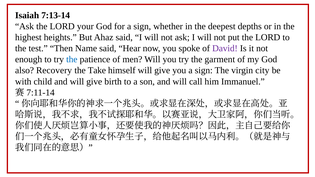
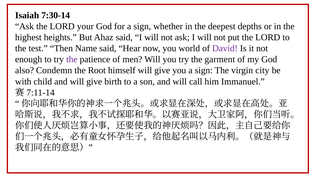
7:13-14: 7:13-14 -> 7:30-14
spoke: spoke -> world
the at (72, 59) colour: blue -> purple
Recovery: Recovery -> Condemn
Take: Take -> Root
